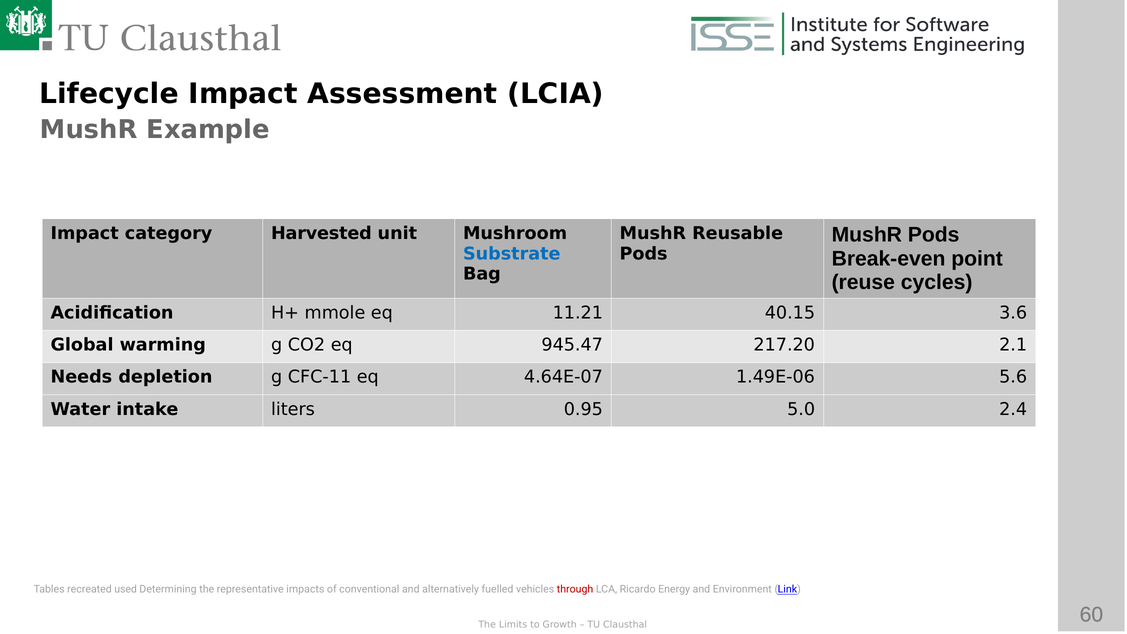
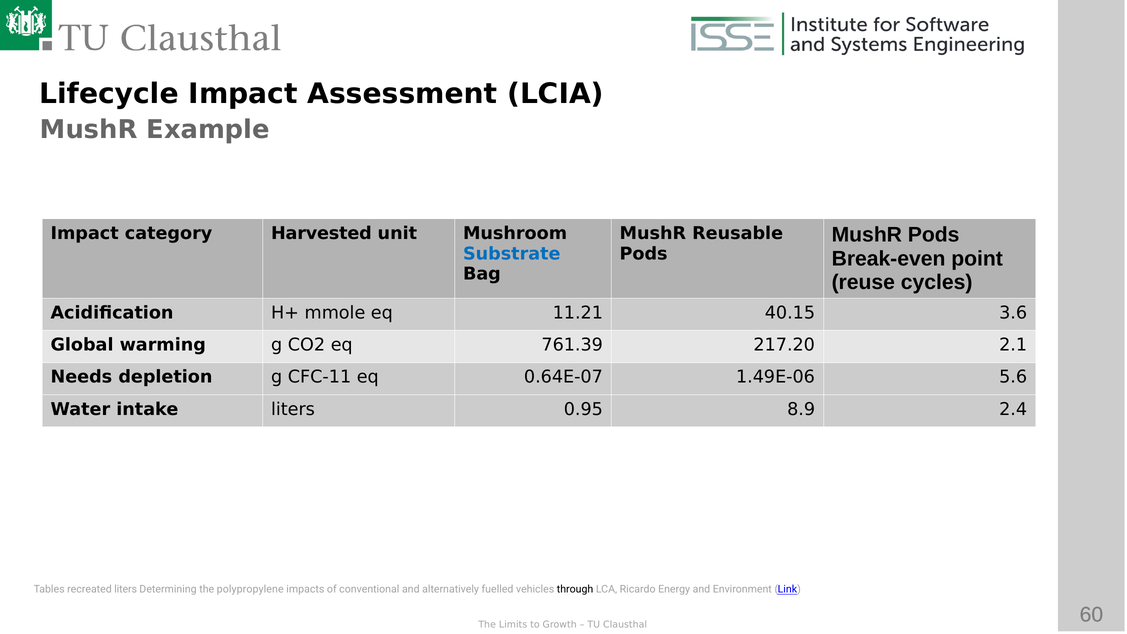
945.47: 945.47 -> 761.39
4.64E-07: 4.64E-07 -> 0.64E-07
5.0: 5.0 -> 8.9
recreated used: used -> liters
representative: representative -> polypropylene
through colour: red -> black
